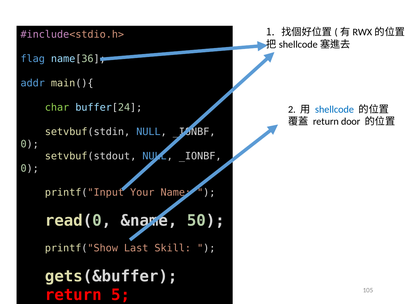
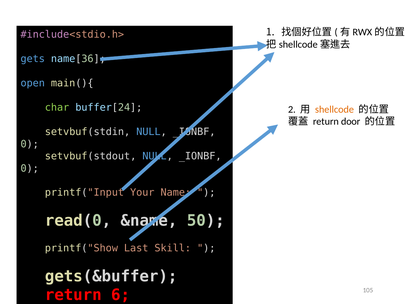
flag: flag -> gets
addr: addr -> open
shellcode colour: blue -> orange
5: 5 -> 6
